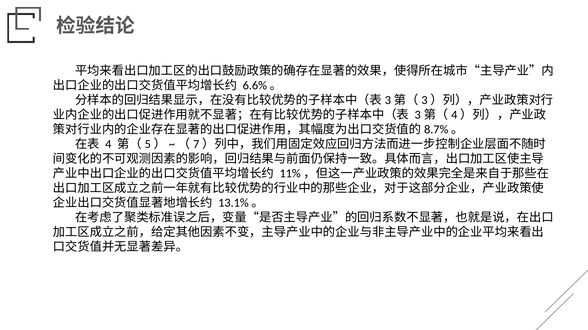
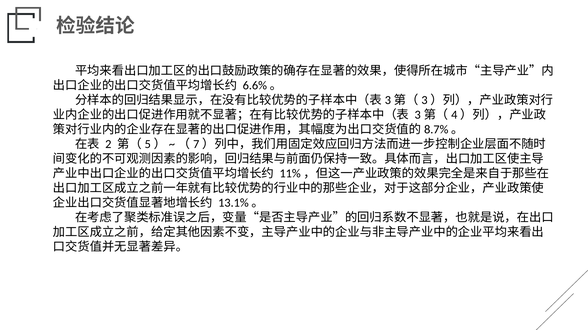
4: 4 -> 2
